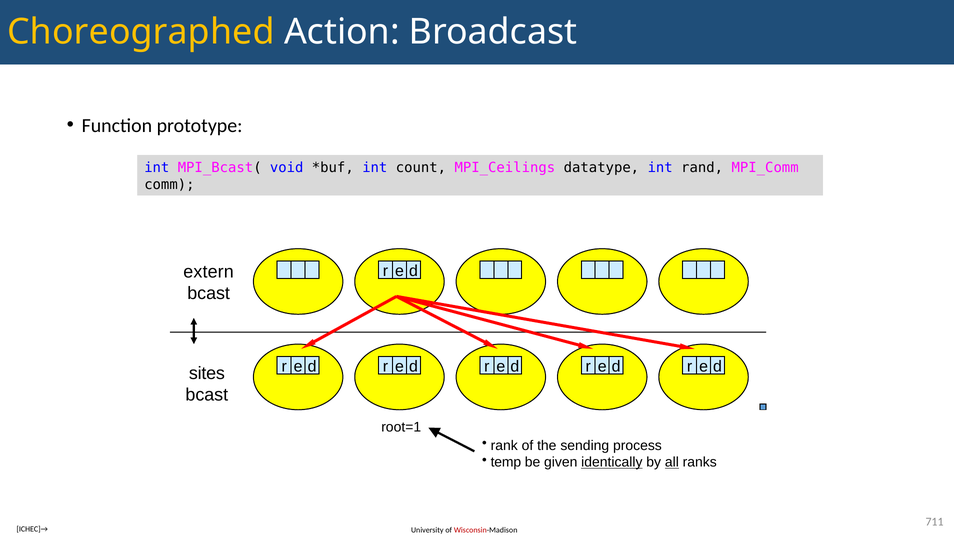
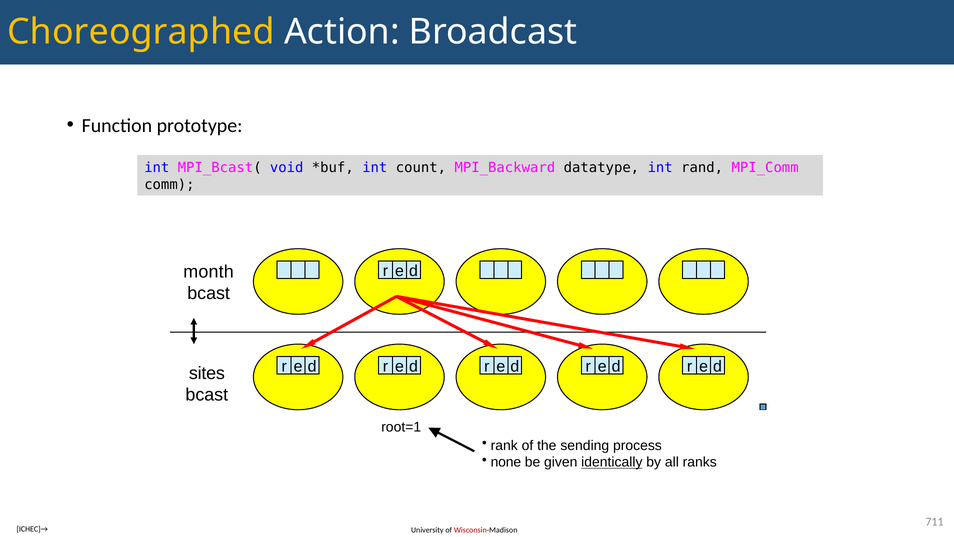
MPI_Ceilings: MPI_Ceilings -> MPI_Backward
extern: extern -> month
temp: temp -> none
all underline: present -> none
